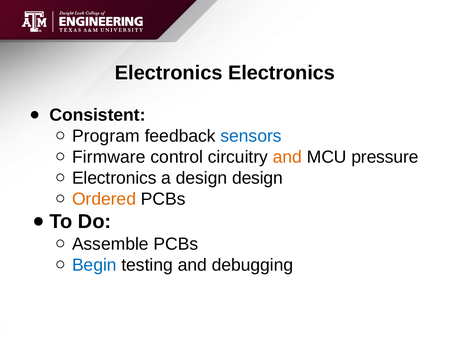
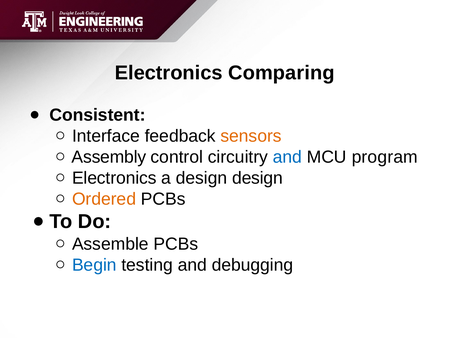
Electronics Electronics: Electronics -> Comparing
Program: Program -> Interface
sensors colour: blue -> orange
Firmware: Firmware -> Assembly
and at (287, 157) colour: orange -> blue
pressure: pressure -> program
